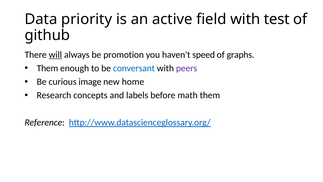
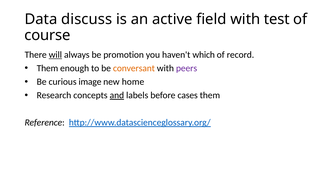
priority: priority -> discuss
github: github -> course
speed: speed -> which
graphs: graphs -> record
conversant colour: blue -> orange
and underline: none -> present
math: math -> cases
